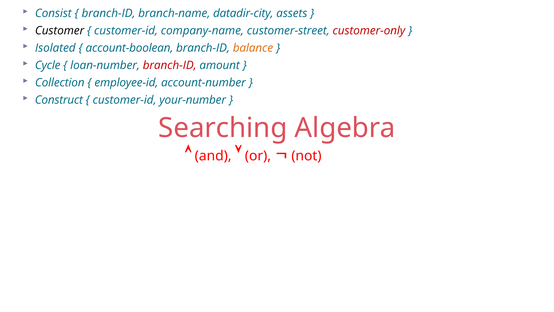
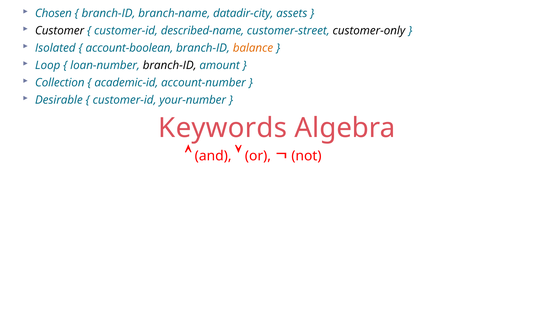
Consist: Consist -> Chosen
company-name: company-name -> described-name
customer-only colour: red -> black
Cycle: Cycle -> Loop
branch-ID at (170, 65) colour: red -> black
employee-id: employee-id -> academic-id
Construct: Construct -> Desirable
Searching: Searching -> Keywords
